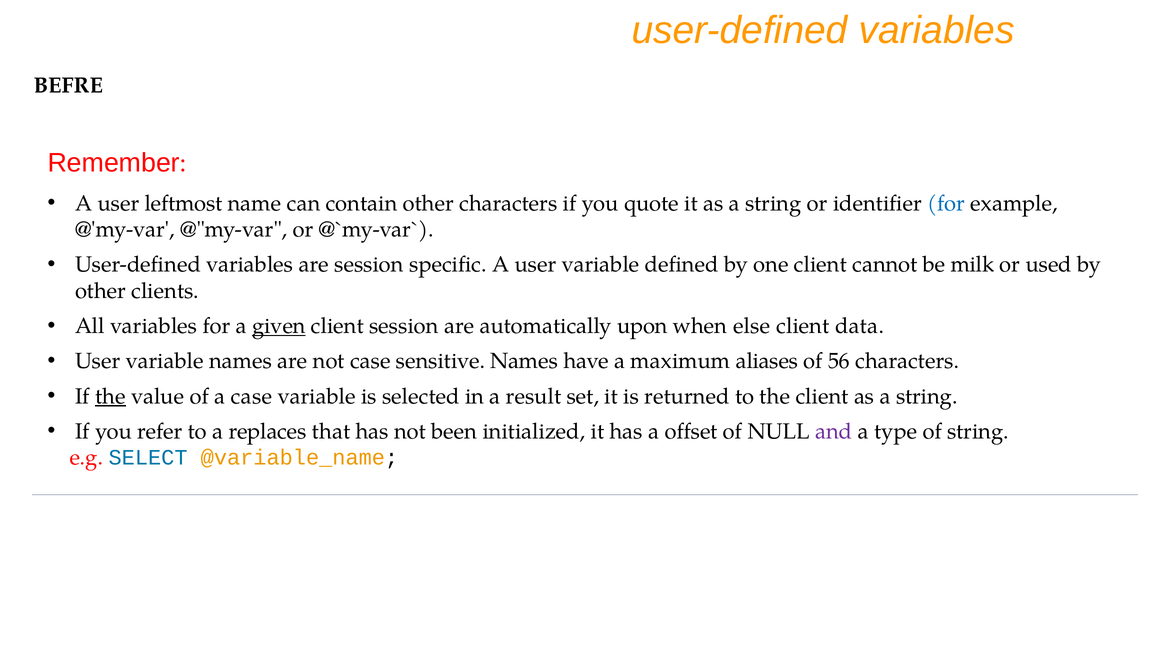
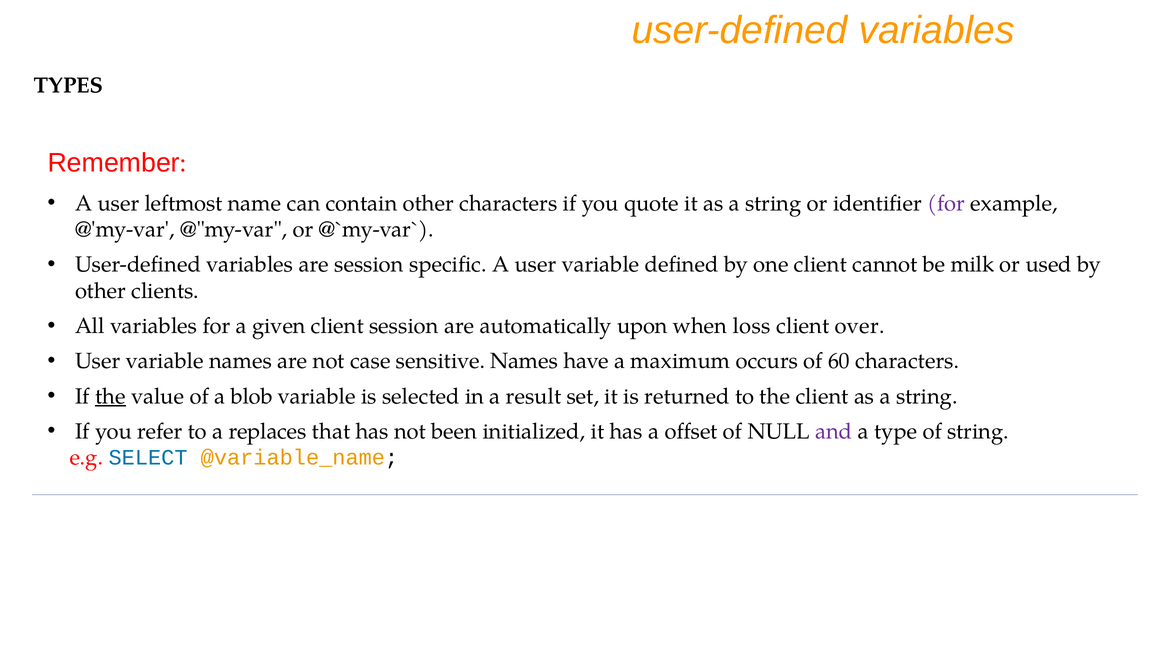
BEFRE: BEFRE -> TYPES
for at (946, 203) colour: blue -> purple
given underline: present -> none
else: else -> loss
data: data -> over
aliases: aliases -> occurs
56: 56 -> 60
a case: case -> blob
